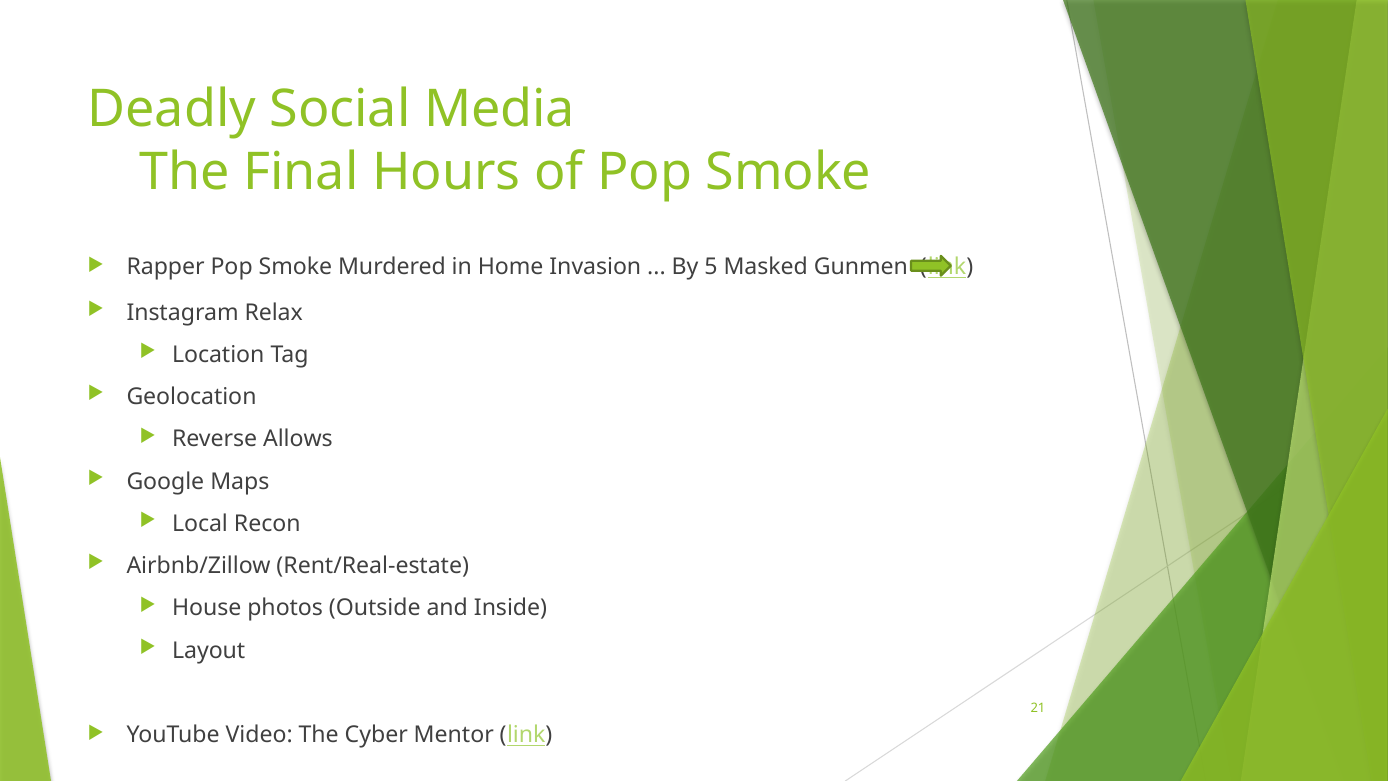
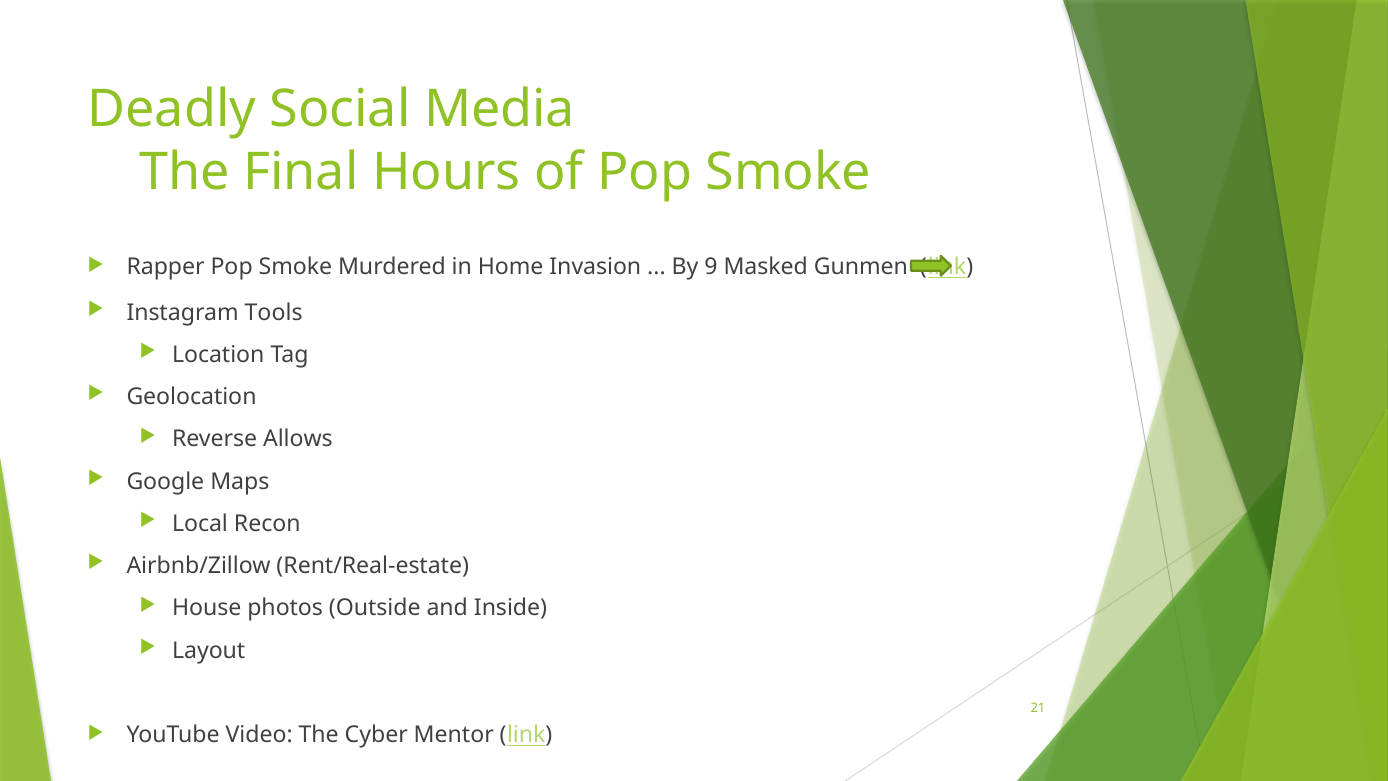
5: 5 -> 9
Relax: Relax -> Tools
